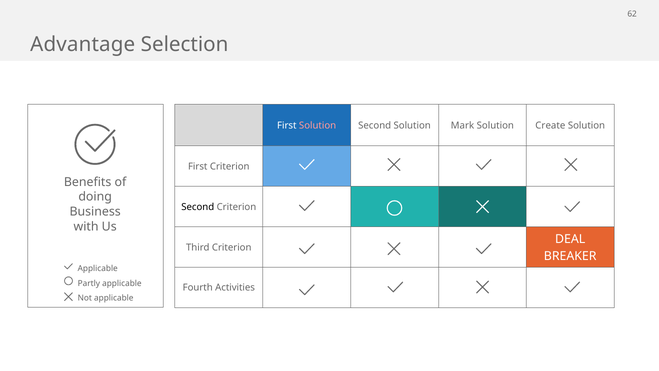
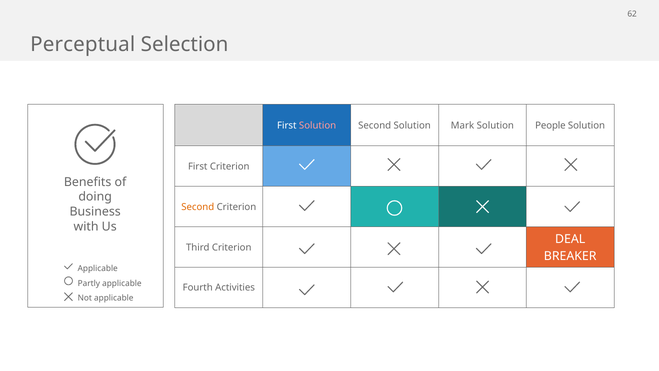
Advantage: Advantage -> Perceptual
Create: Create -> People
Second at (198, 207) colour: black -> orange
